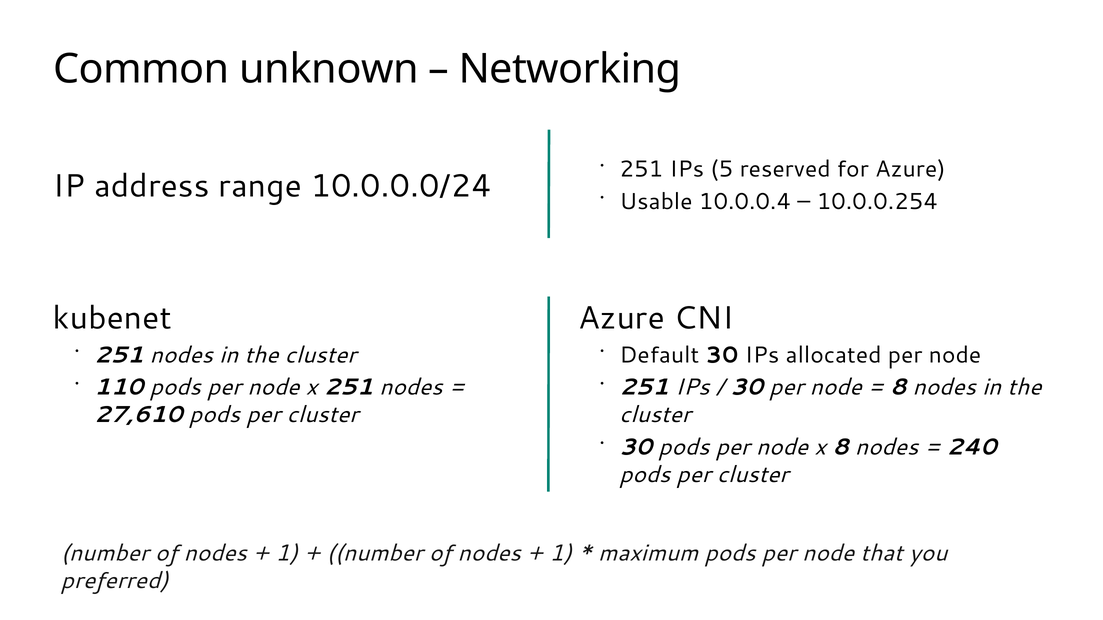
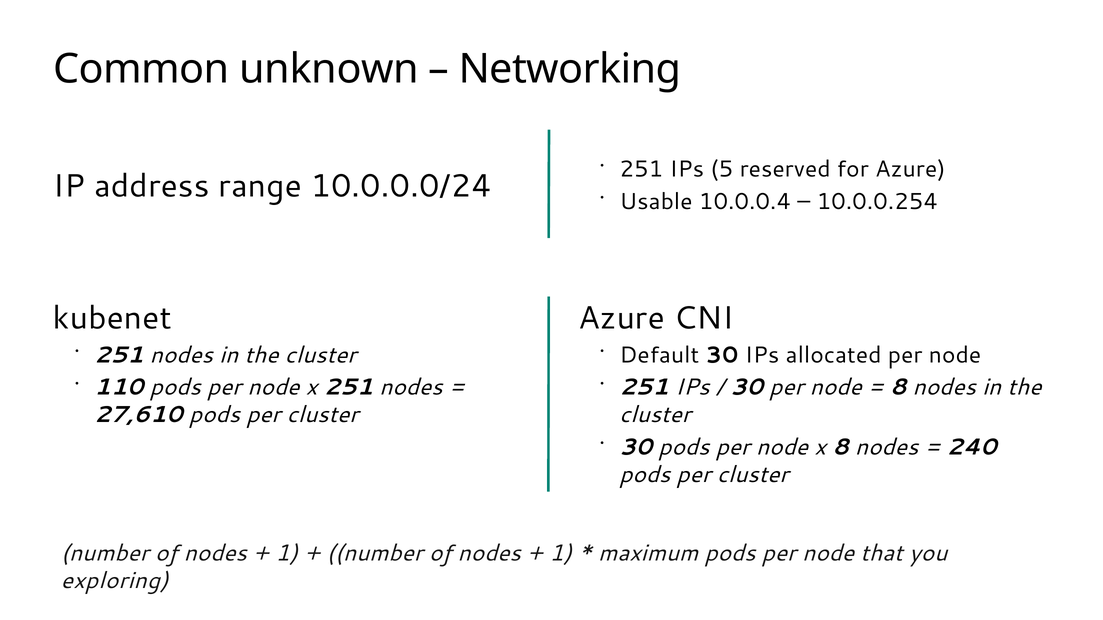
preferred: preferred -> exploring
